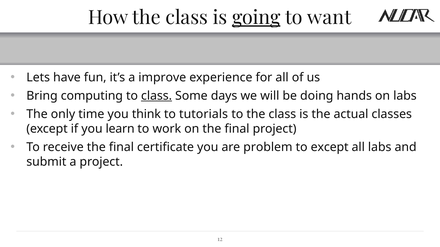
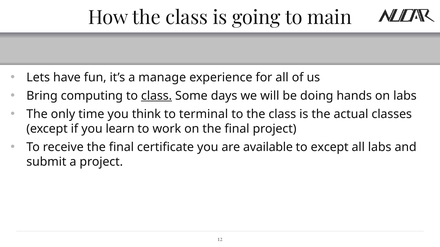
going underline: present -> none
want: want -> main
improve: improve -> manage
tutorials: tutorials -> terminal
problem: problem -> available
